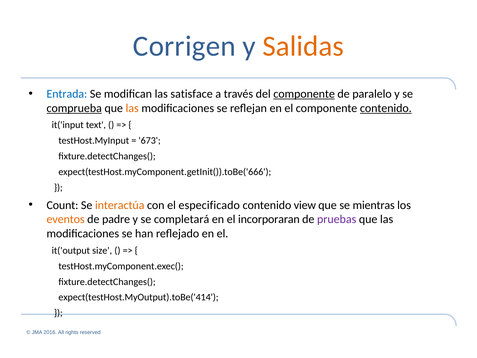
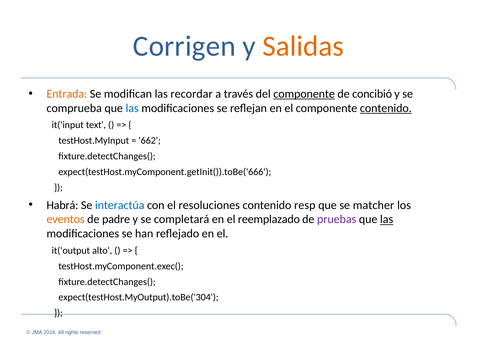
Entrada colour: blue -> orange
satisface: satisface -> recordar
paralelo: paralelo -> concibió
comprueba underline: present -> none
las at (132, 108) colour: orange -> blue
673: 673 -> 662
Count: Count -> Habrá
interactúa colour: orange -> blue
especificado: especificado -> resoluciones
view: view -> resp
mientras: mientras -> matcher
incorporaran: incorporaran -> reemplazado
las at (387, 219) underline: none -> present
size: size -> alto
expect(testHost.MyOutput).toBe('414: expect(testHost.MyOutput).toBe('414 -> expect(testHost.MyOutput).toBe('304
